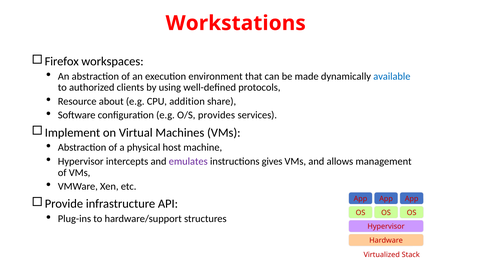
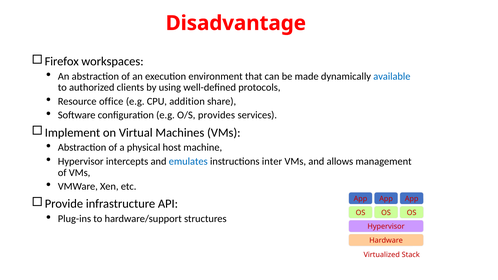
Workstations: Workstations -> Disadvantage
about: about -> office
emulates colour: purple -> blue
gives: gives -> inter
